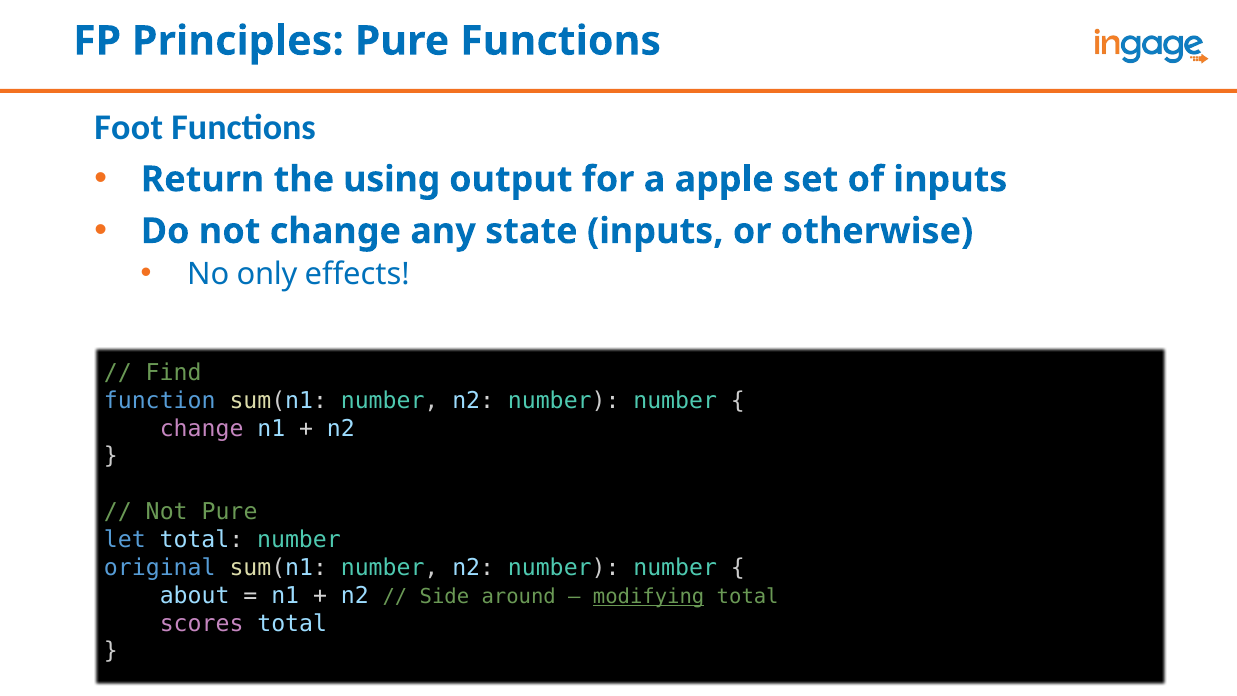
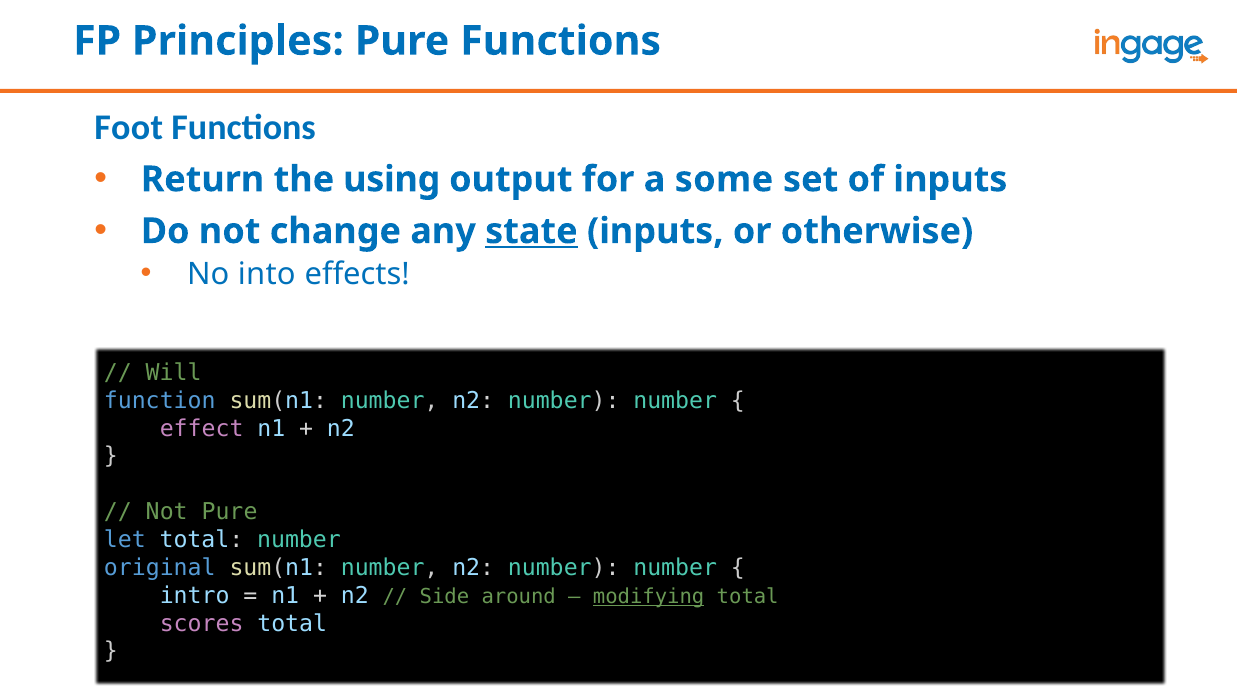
apple: apple -> some
state underline: none -> present
only: only -> into
Find: Find -> Will
change at (202, 428): change -> effect
about: about -> intro
